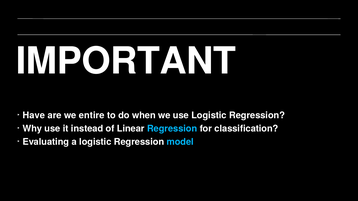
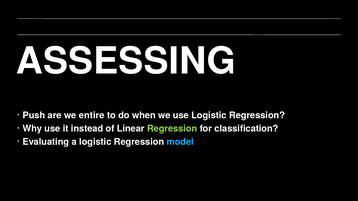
IMPORTANT: IMPORTANT -> ASSESSING
Have: Have -> Push
Regression at (172, 129) colour: light blue -> light green
